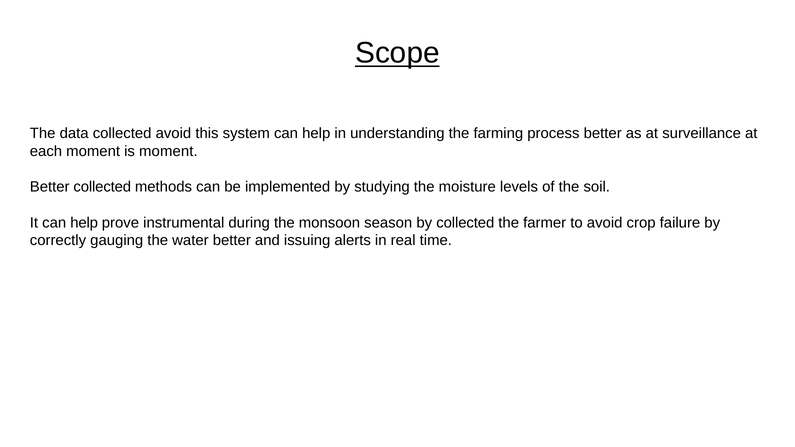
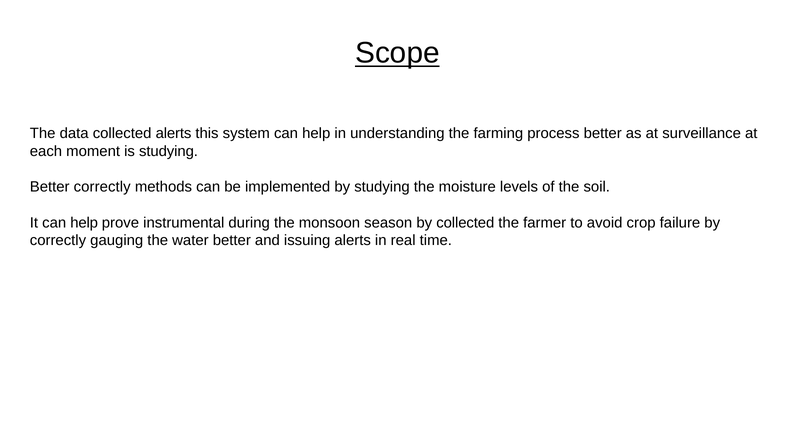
collected avoid: avoid -> alerts
is moment: moment -> studying
Better collected: collected -> correctly
